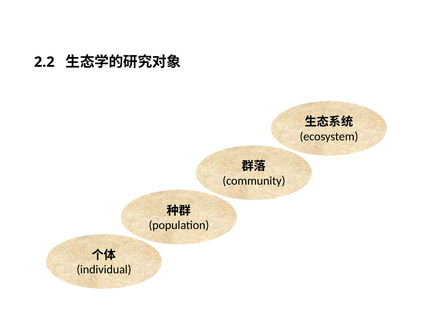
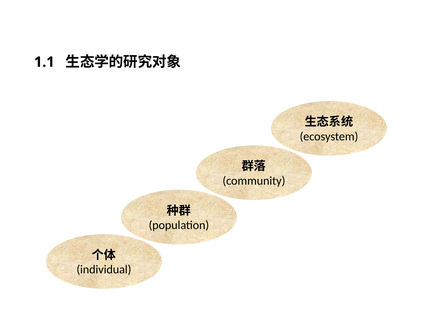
2.2: 2.2 -> 1.1
